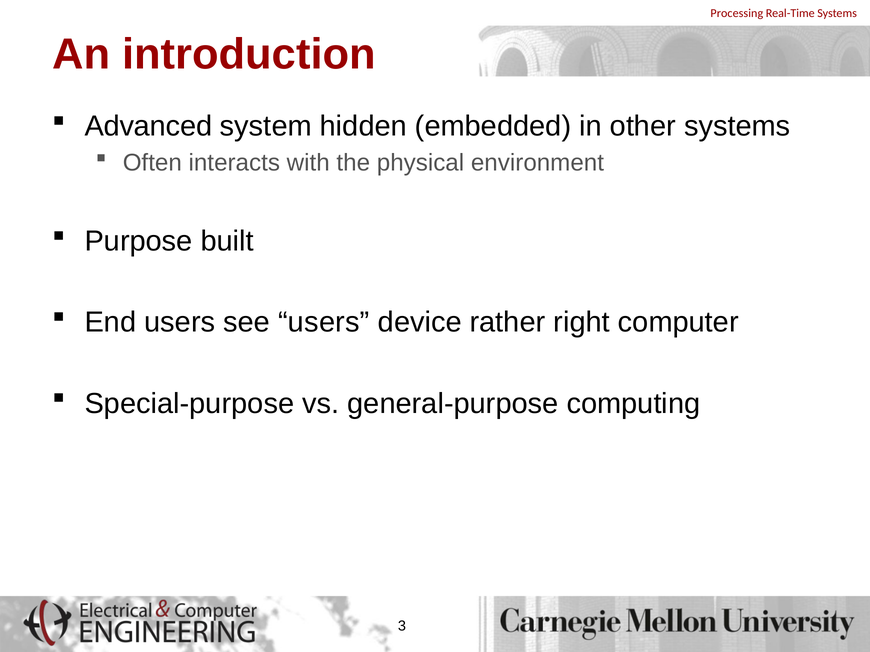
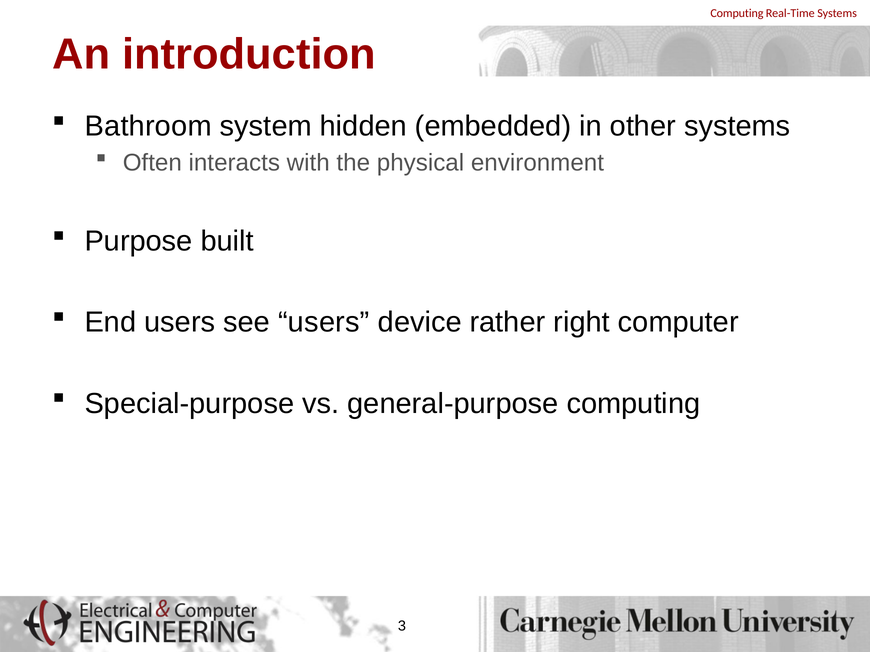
Processing at (737, 13): Processing -> Computing
Advanced: Advanced -> Bathroom
